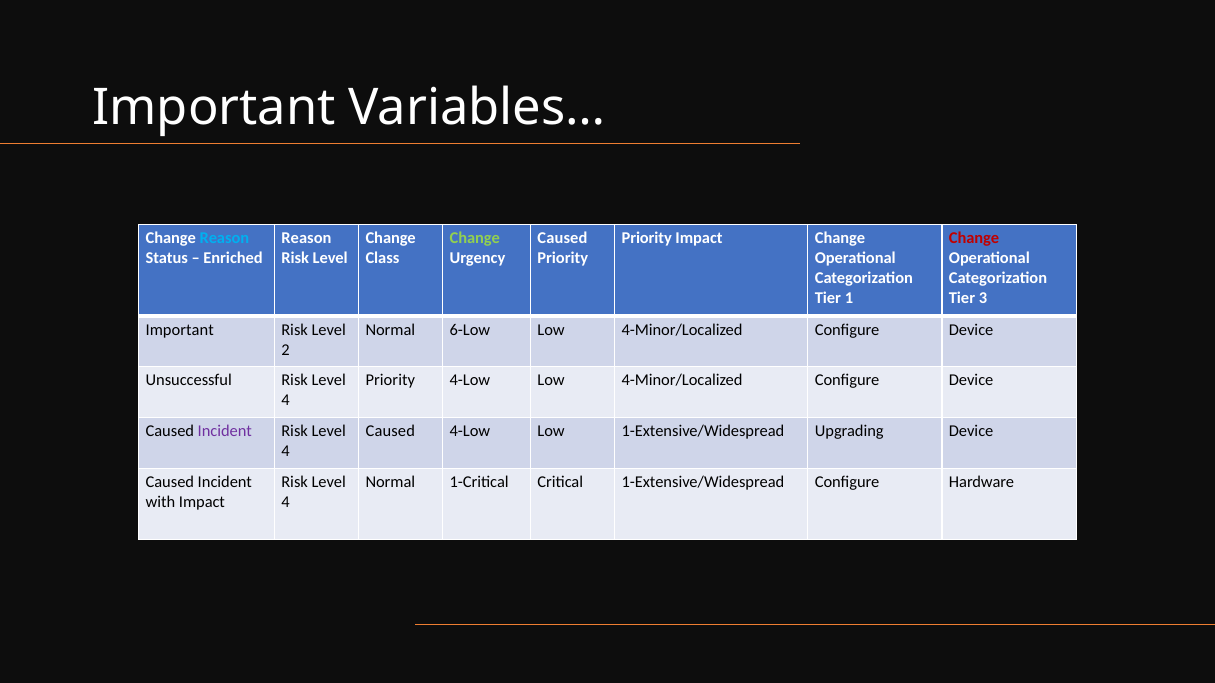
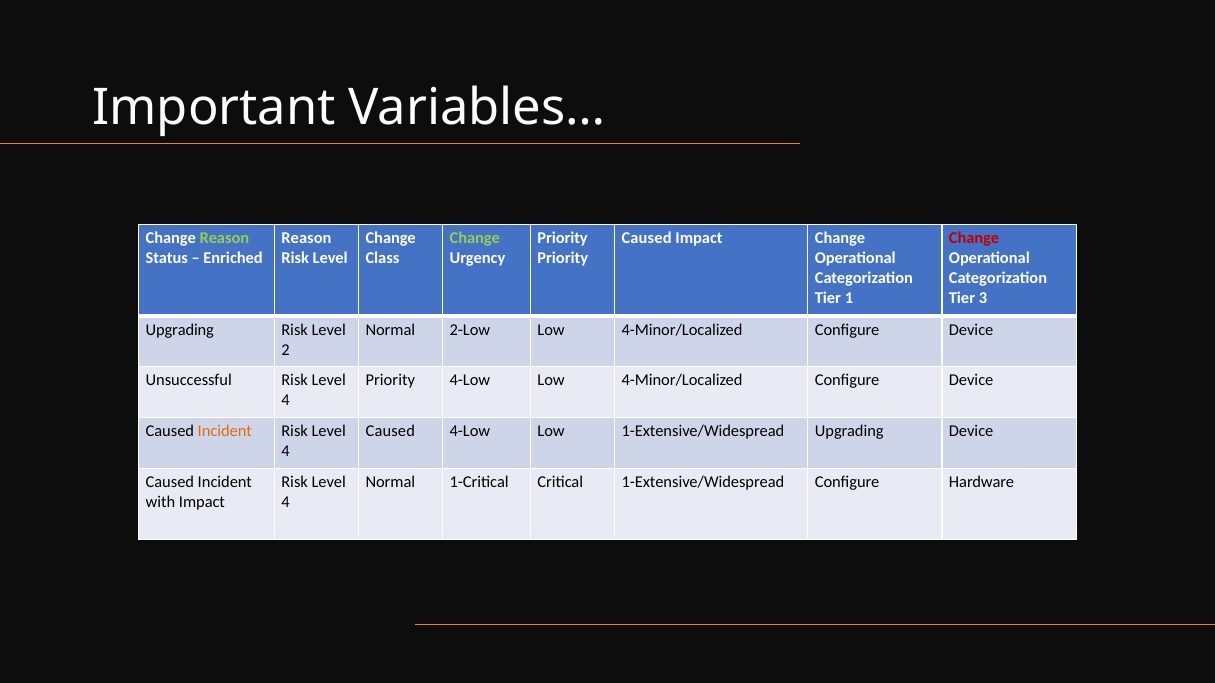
Reason at (224, 238) colour: light blue -> light green
Caused at (562, 238): Caused -> Priority
Priority at (647, 238): Priority -> Caused
Important at (180, 330): Important -> Upgrading
6-Low: 6-Low -> 2-Low
Incident at (225, 431) colour: purple -> orange
